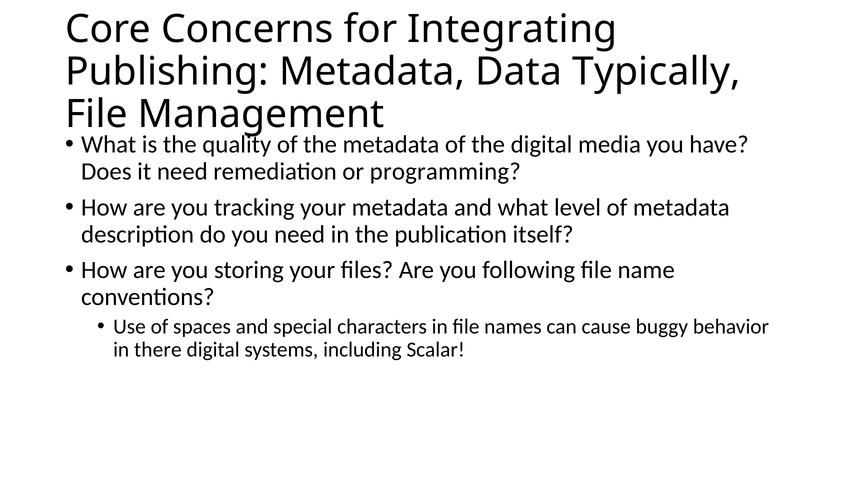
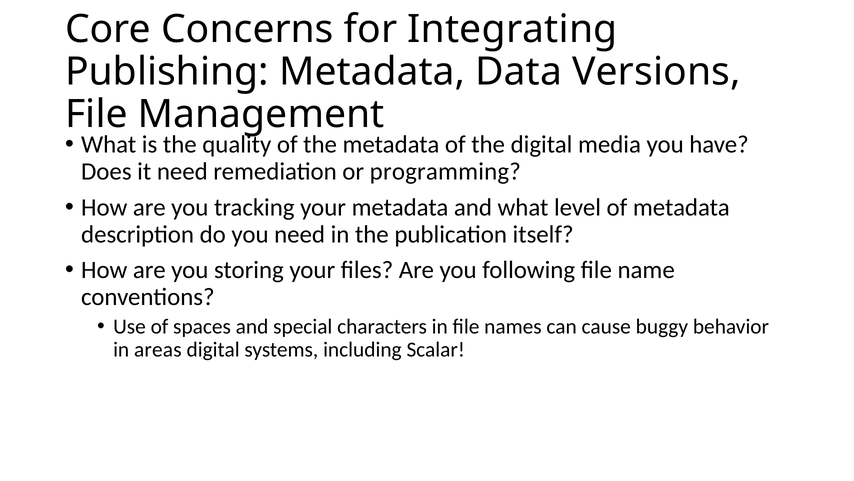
Typically: Typically -> Versions
there: there -> areas
